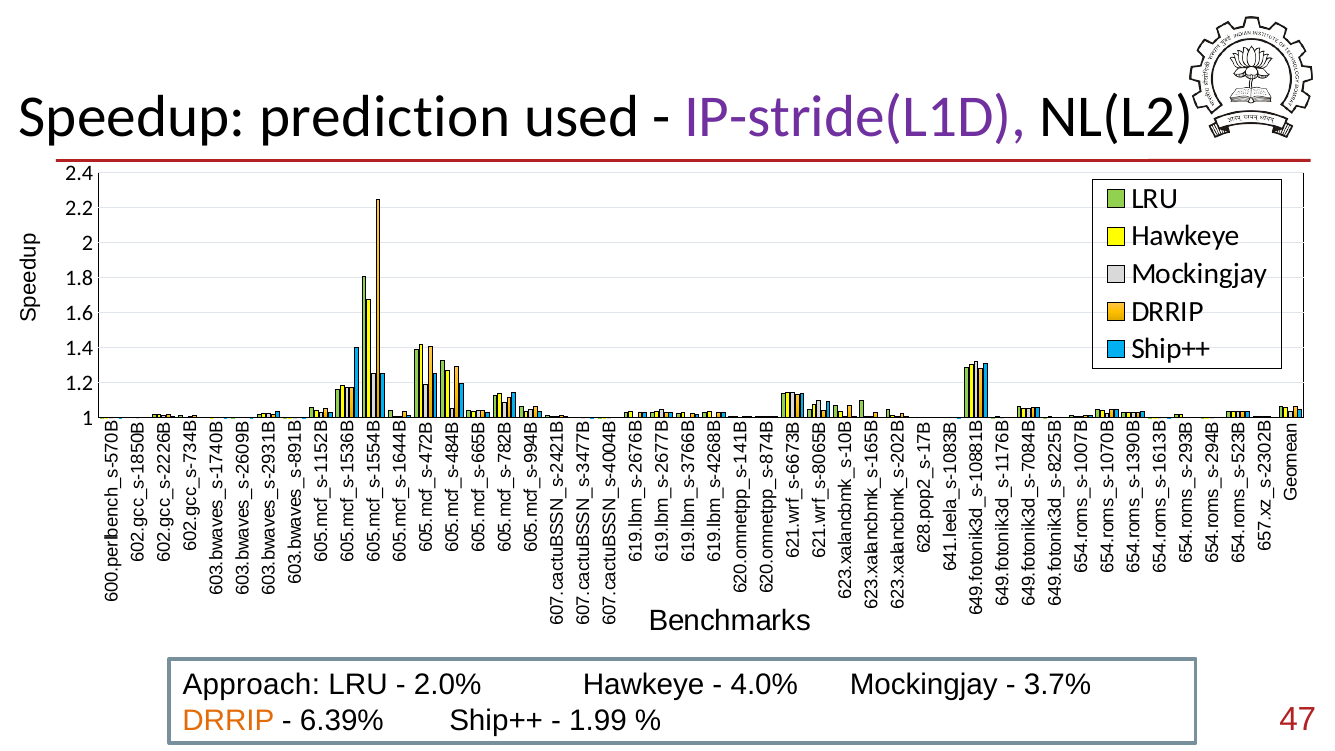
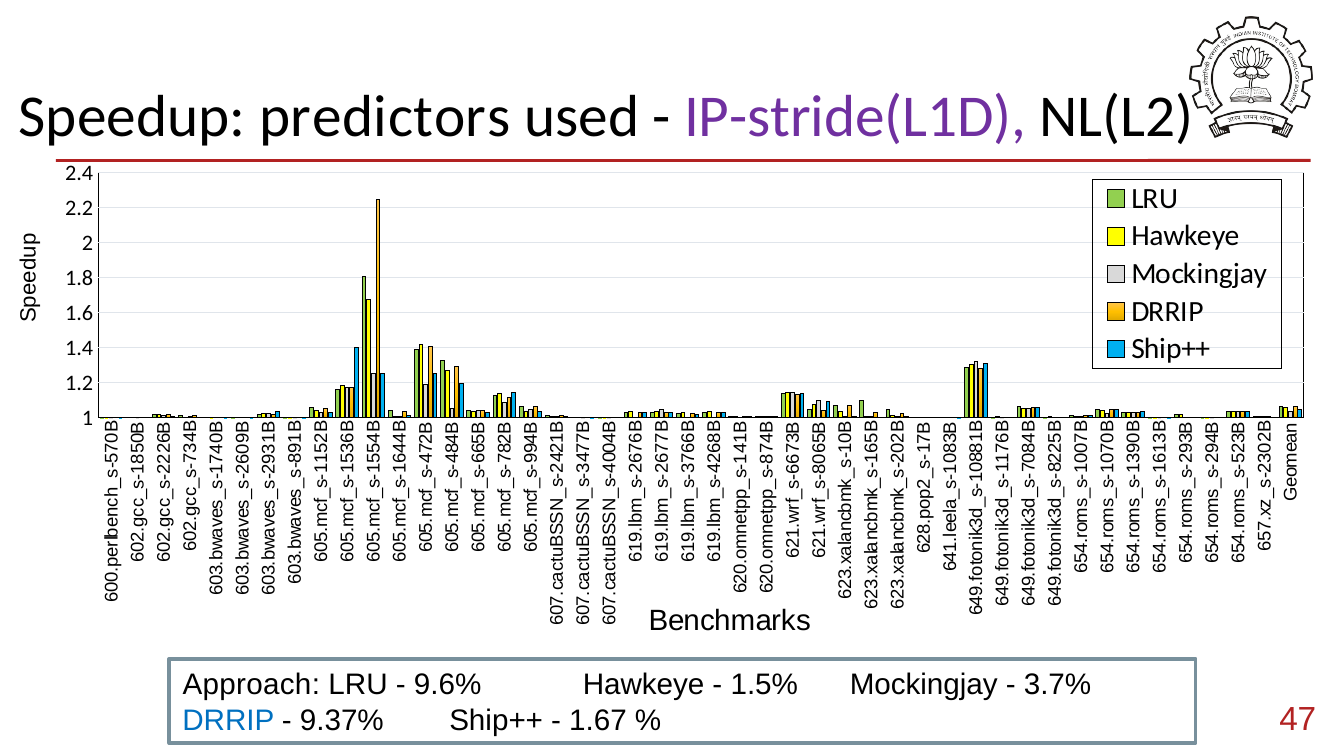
prediction: prediction -> predictors
2.0%: 2.0% -> 9.6%
4.0%: 4.0% -> 1.5%
DRRIP at (228, 721) colour: orange -> blue
6.39%: 6.39% -> 9.37%
1.99: 1.99 -> 1.67
